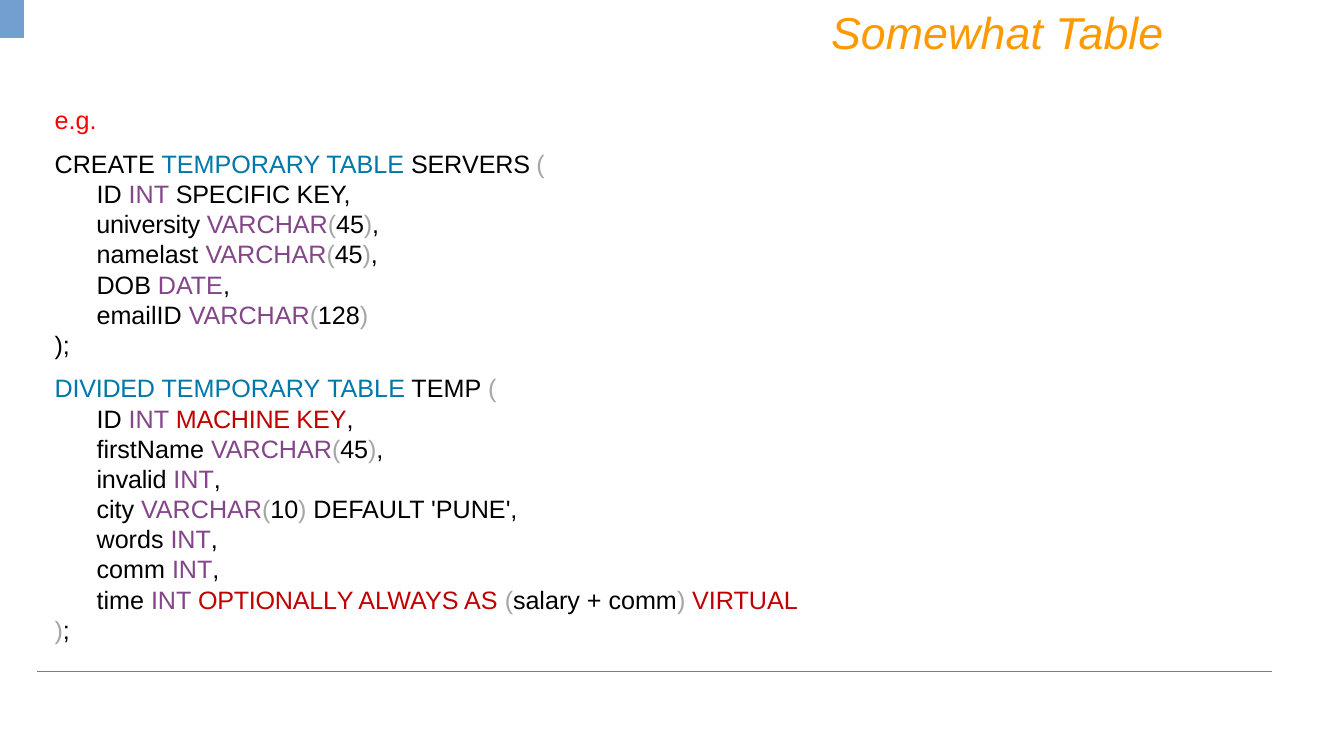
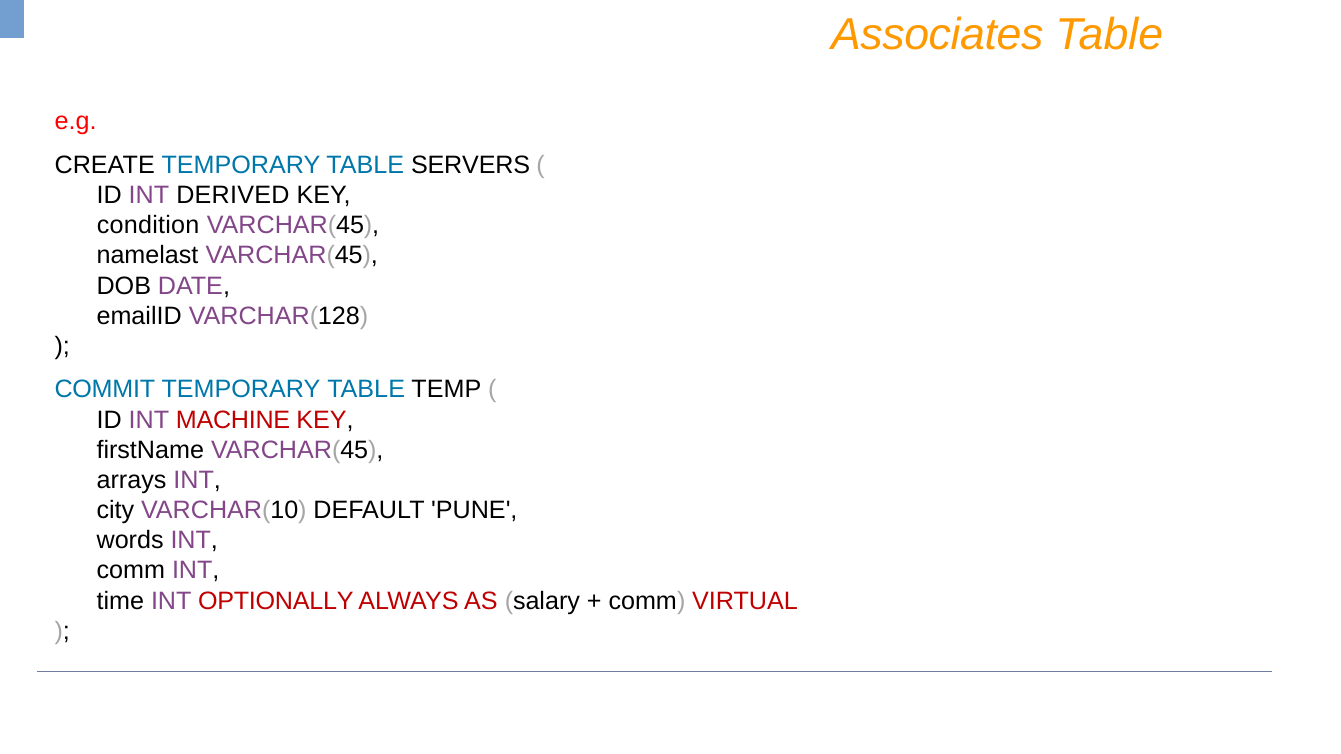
Somewhat: Somewhat -> Associates
SPECIFIC: SPECIFIC -> DERIVED
university: university -> condition
DIVIDED: DIVIDED -> COMMIT
invalid: invalid -> arrays
